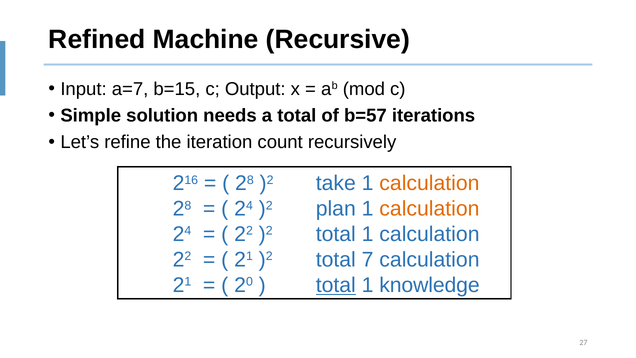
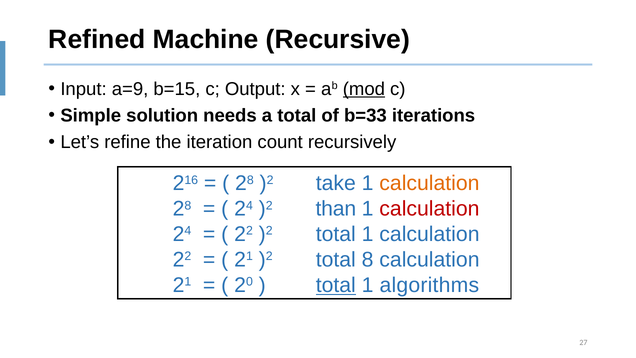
a=7: a=7 -> a=9
mod underline: none -> present
b=57: b=57 -> b=33
plan: plan -> than
calculation at (429, 209) colour: orange -> red
7: 7 -> 8
knowledge: knowledge -> algorithms
